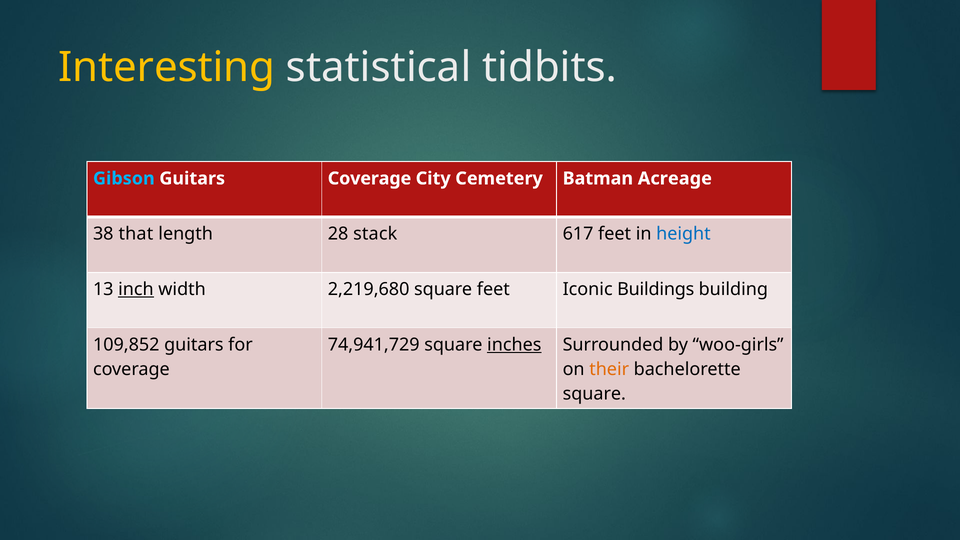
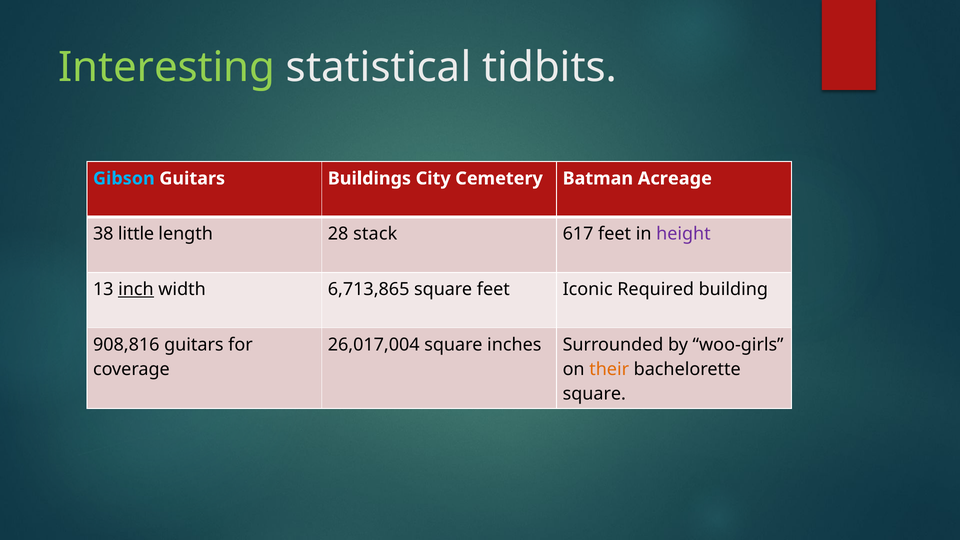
Interesting colour: yellow -> light green
Guitars Coverage: Coverage -> Buildings
that: that -> little
height colour: blue -> purple
2,219,680: 2,219,680 -> 6,713,865
Buildings: Buildings -> Required
109,852: 109,852 -> 908,816
74,941,729: 74,941,729 -> 26,017,004
inches underline: present -> none
